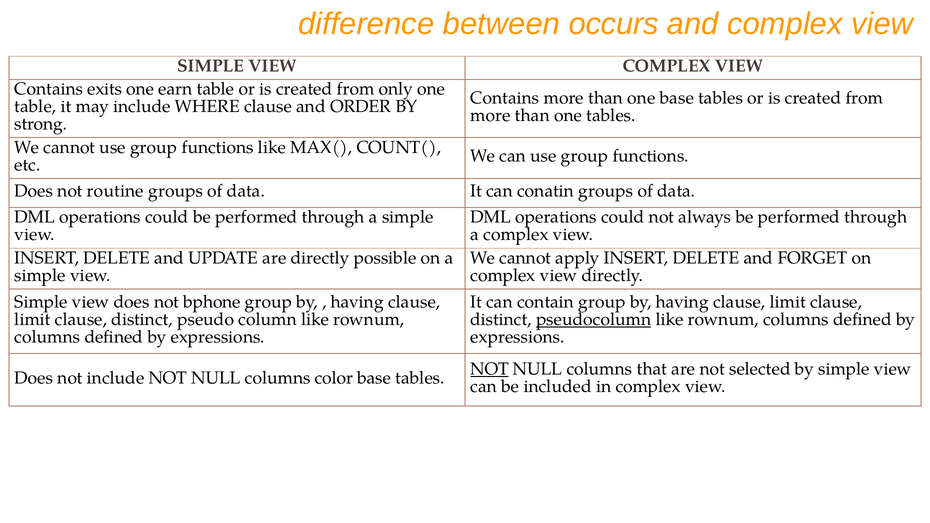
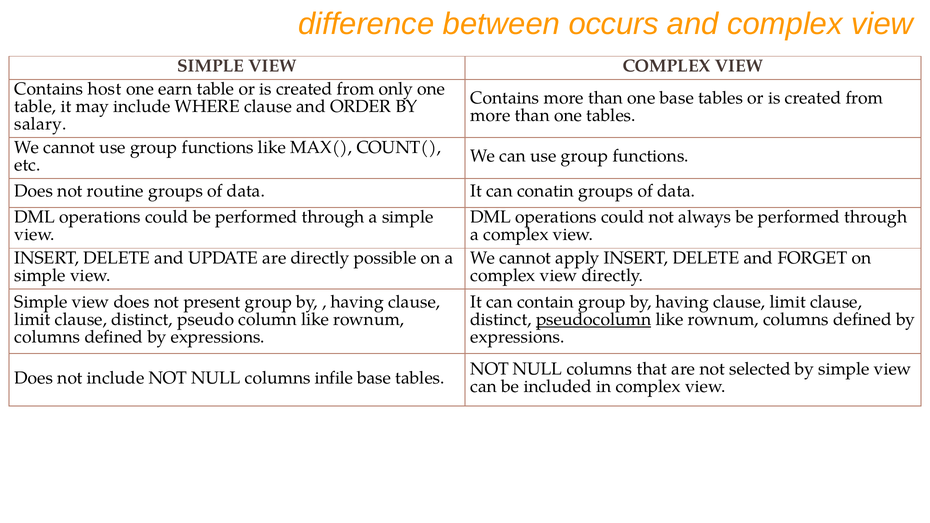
exits: exits -> host
strong: strong -> salary
bphone: bphone -> present
NOT at (490, 369) underline: present -> none
color: color -> infile
